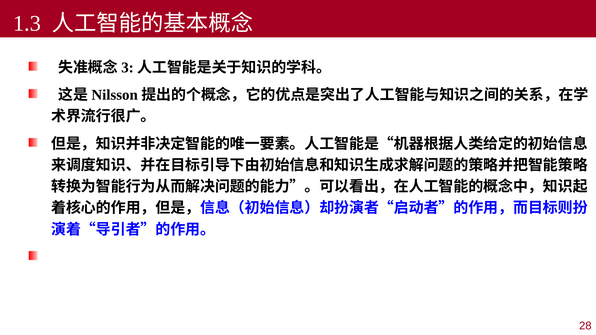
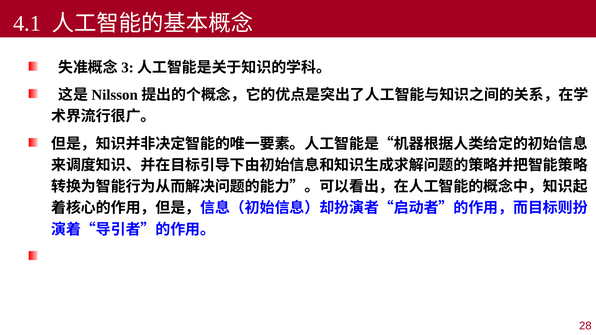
1.3: 1.3 -> 4.1
